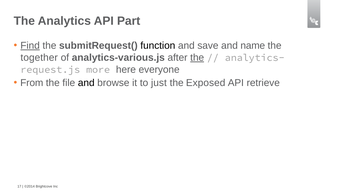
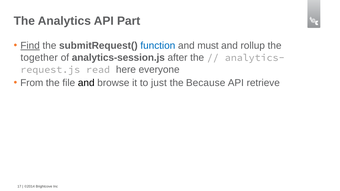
function colour: black -> blue
save: save -> must
name: name -> rollup
analytics-various.js: analytics-various.js -> analytics-session.js
the at (197, 58) underline: present -> none
more: more -> read
Exposed: Exposed -> Because
